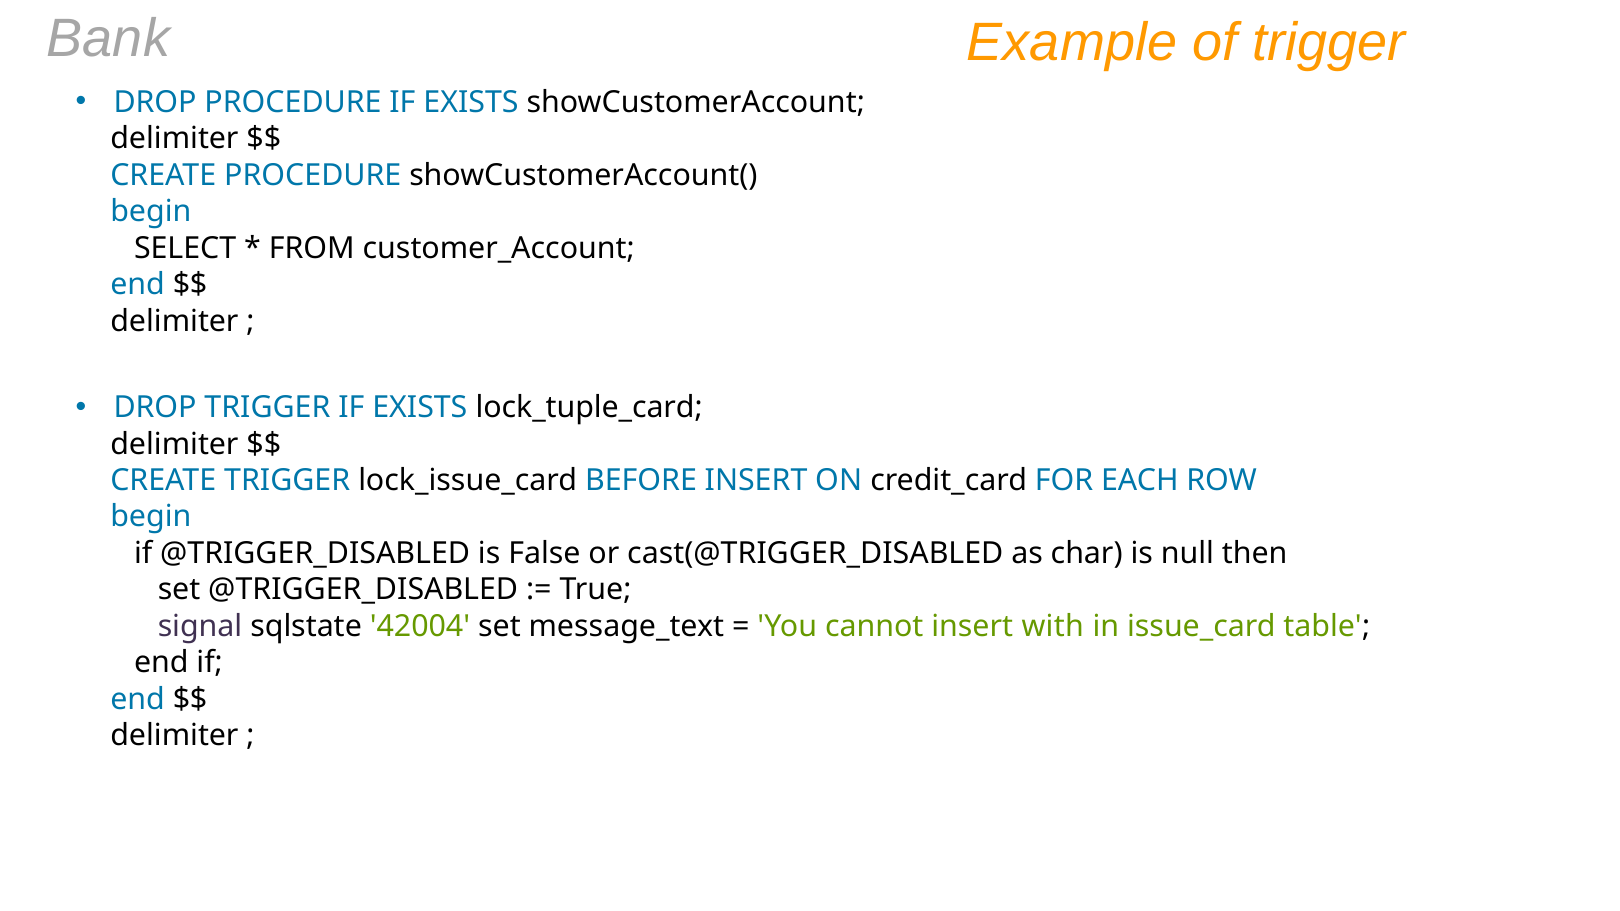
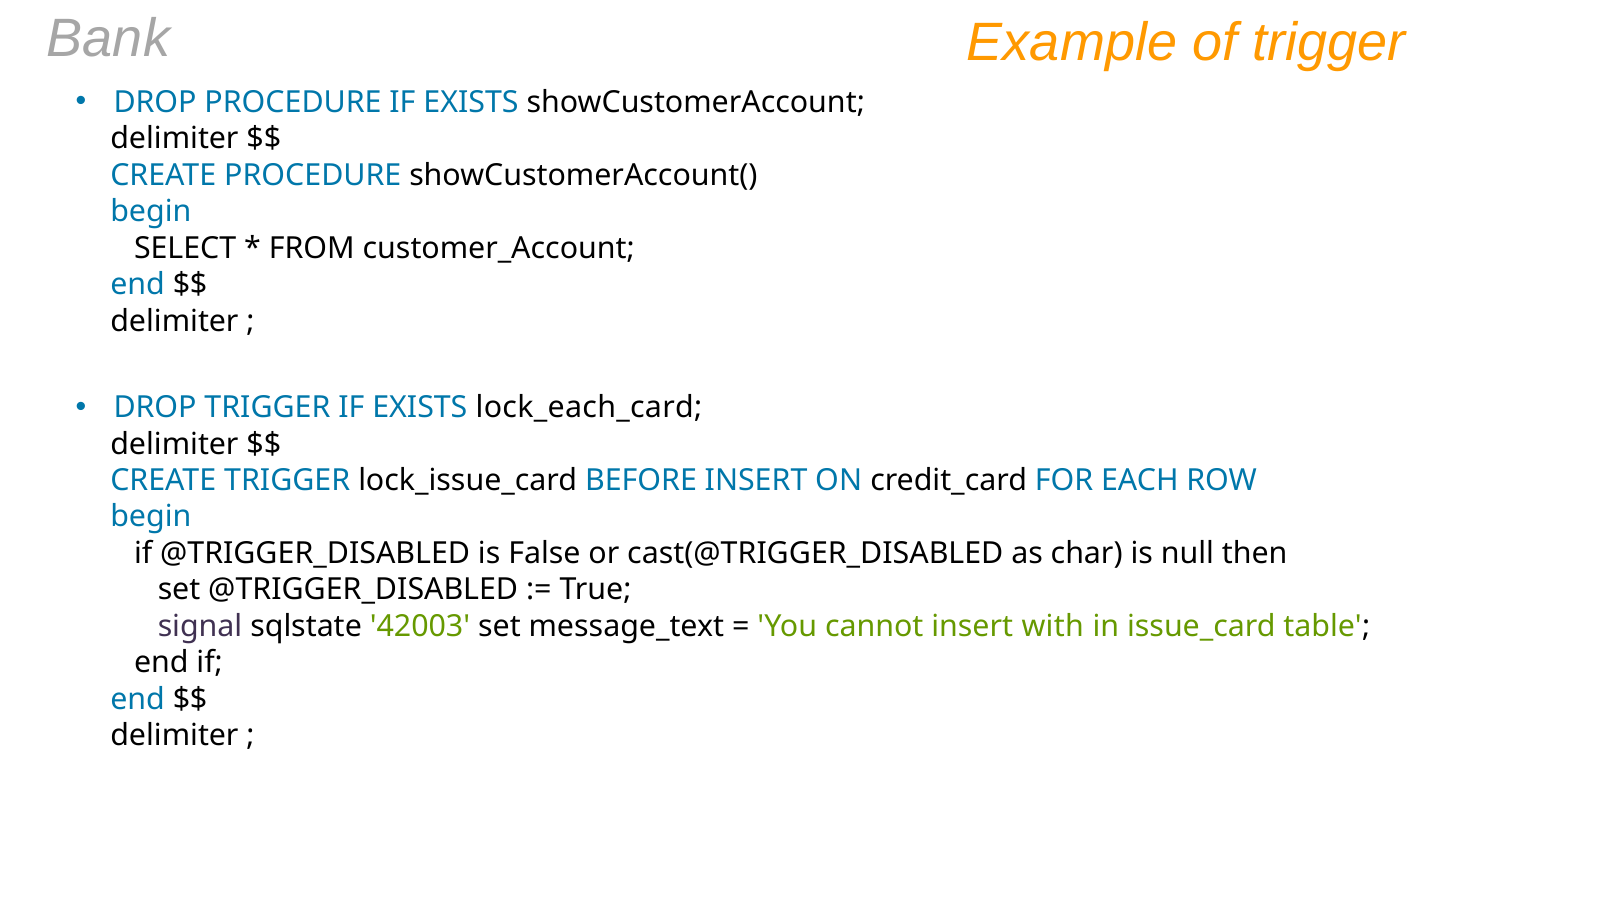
lock_tuple_card: lock_tuple_card -> lock_each_card
42004: 42004 -> 42003
